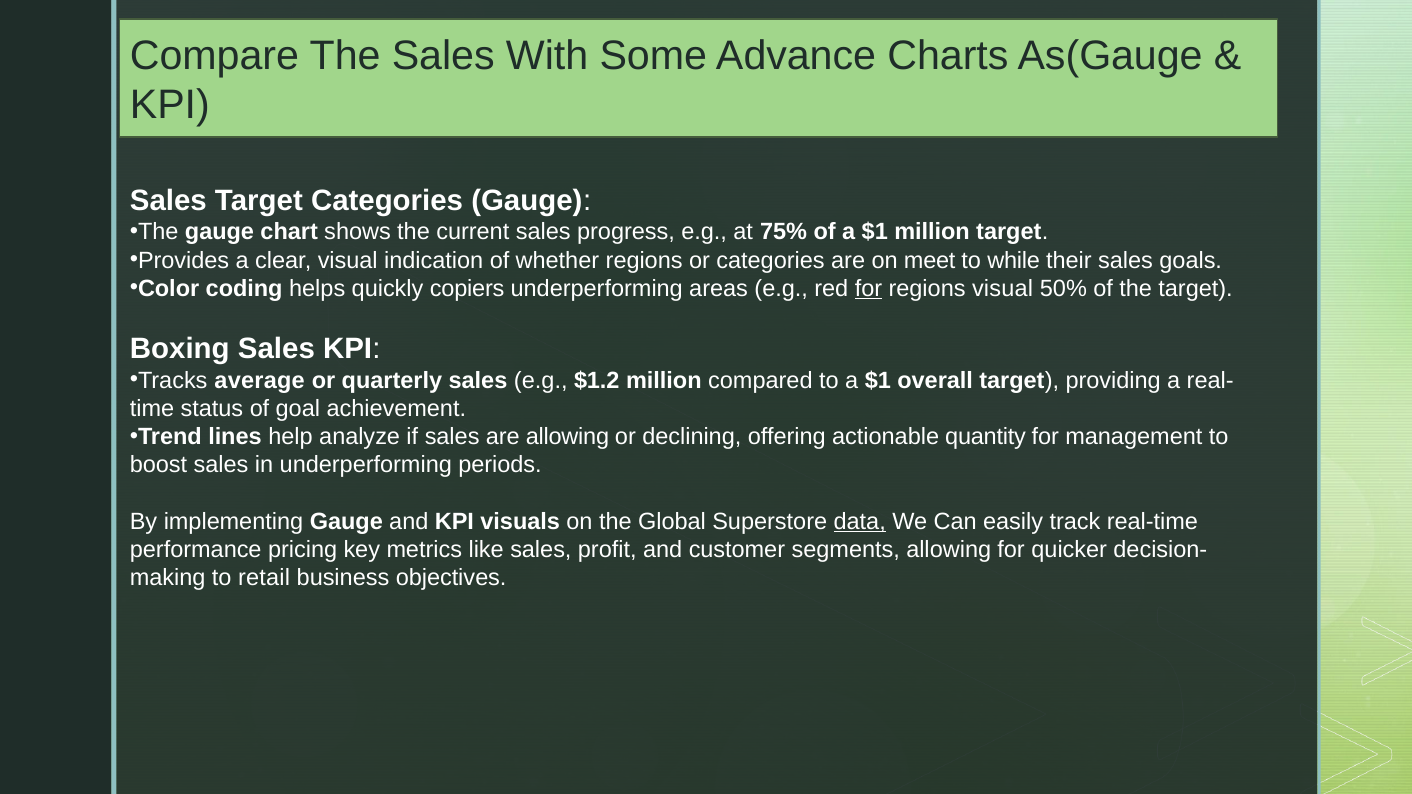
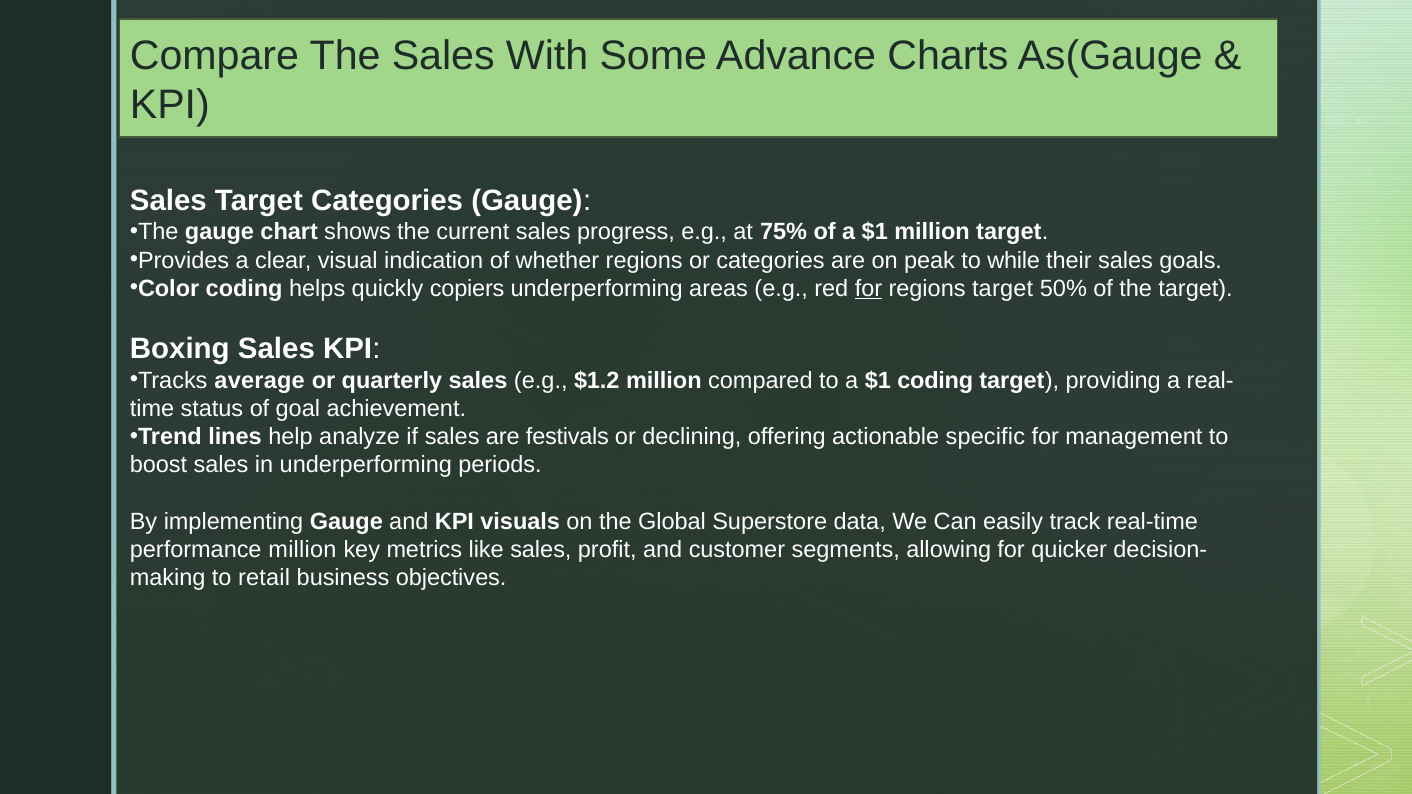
meet: meet -> peak
regions visual: visual -> target
$1 overall: overall -> coding
are allowing: allowing -> festivals
quantity: quantity -> specific
data underline: present -> none
performance pricing: pricing -> million
